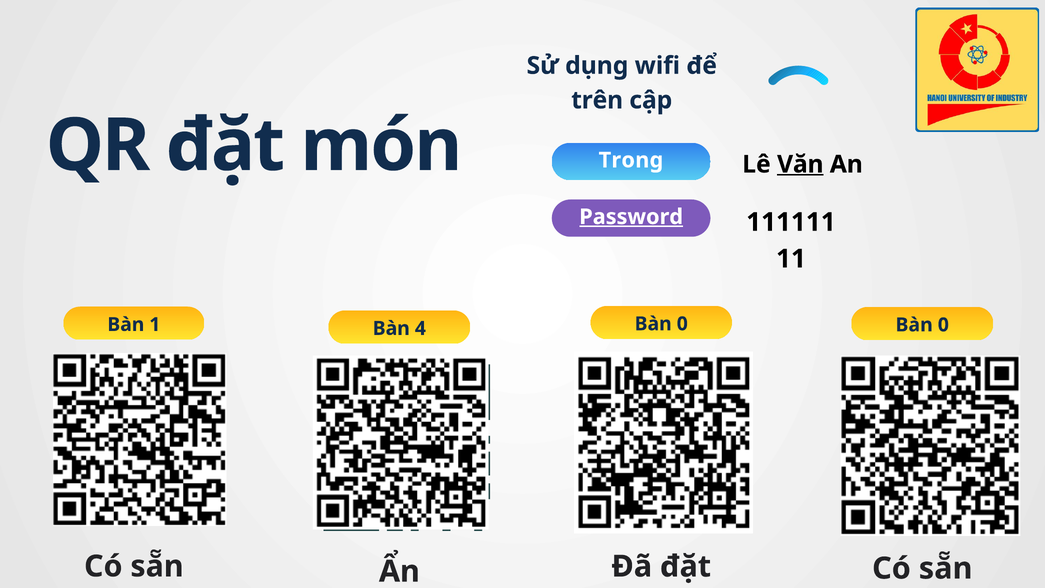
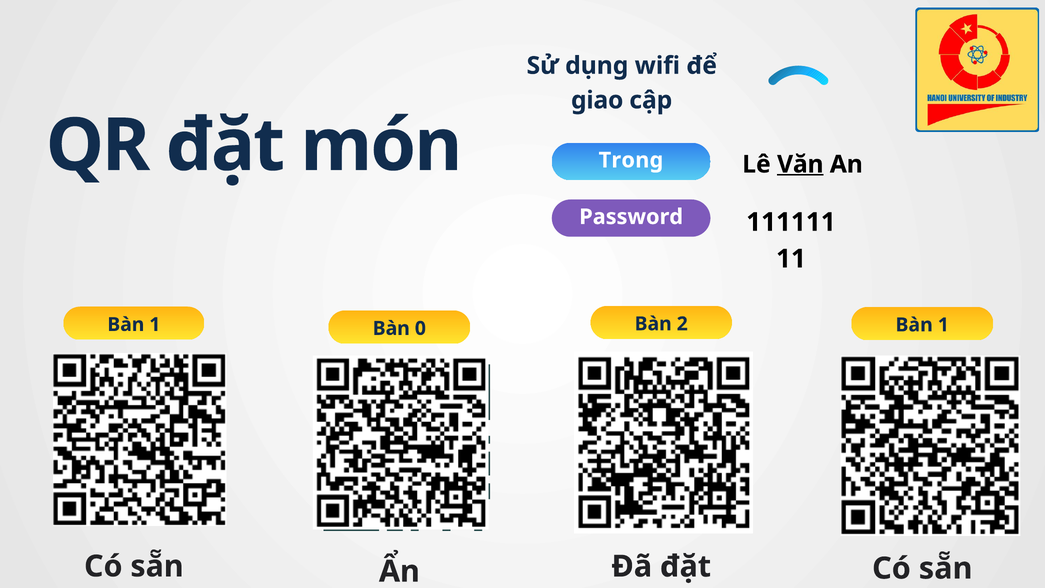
trên: trên -> giao
Password underline: present -> none
0 at (682, 324): 0 -> 2
0 at (943, 325): 0 -> 1
4: 4 -> 0
